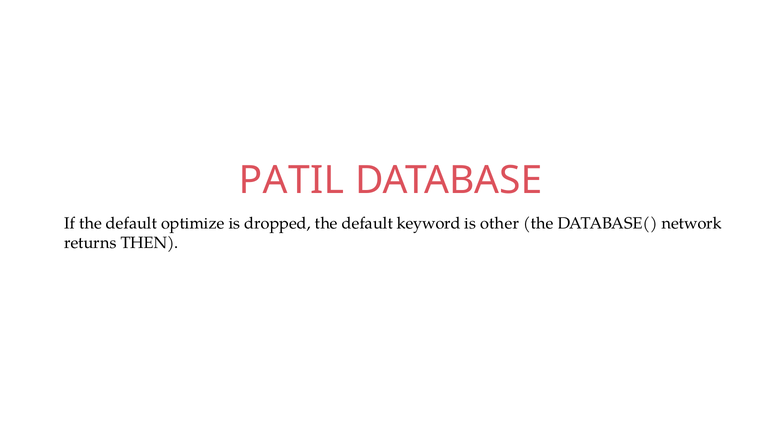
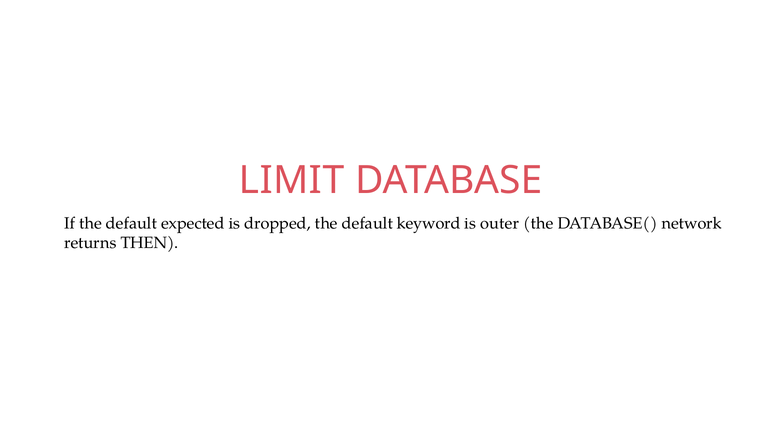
PATIL: PATIL -> LIMIT
optimize: optimize -> expected
other: other -> outer
